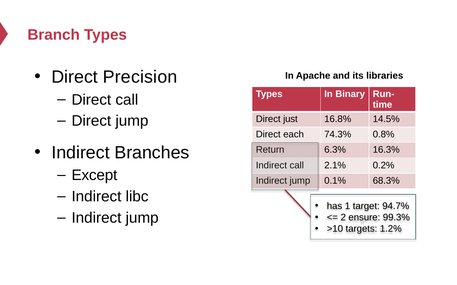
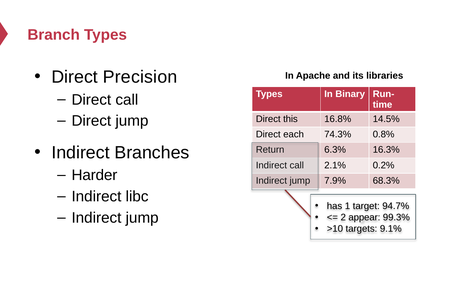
just: just -> this
Except: Except -> Harder
0.1%: 0.1% -> 7.9%
ensure: ensure -> appear
1.2%: 1.2% -> 9.1%
